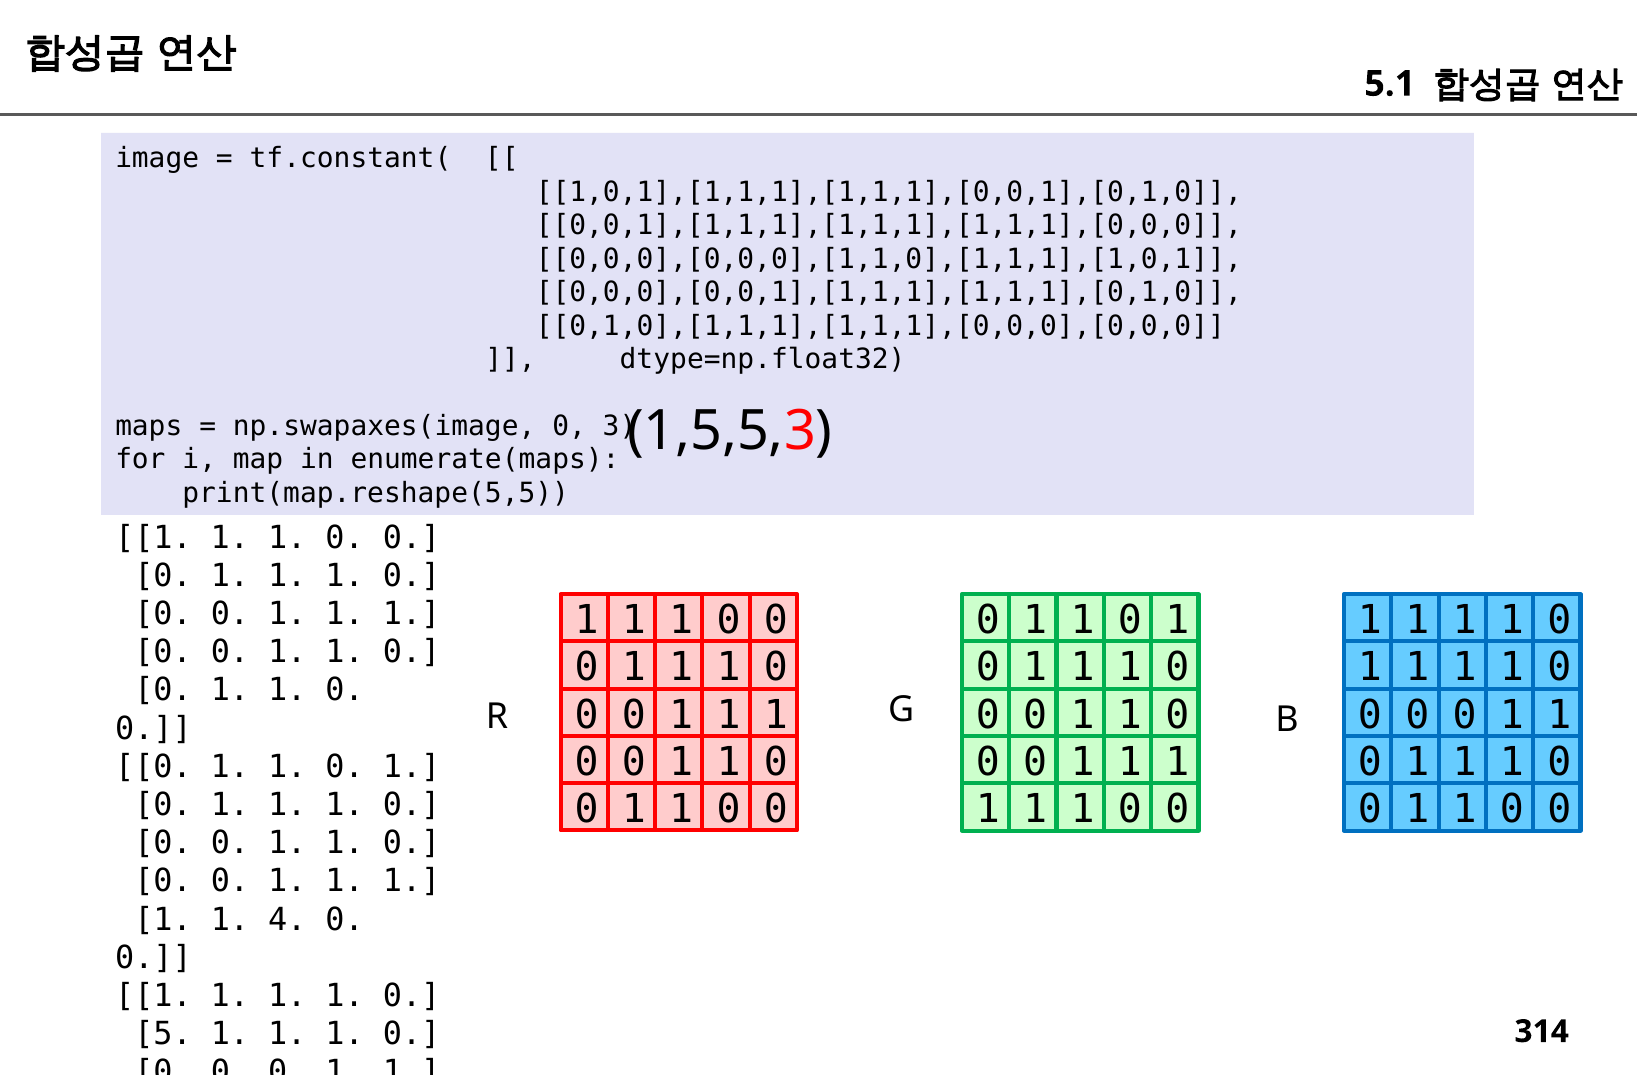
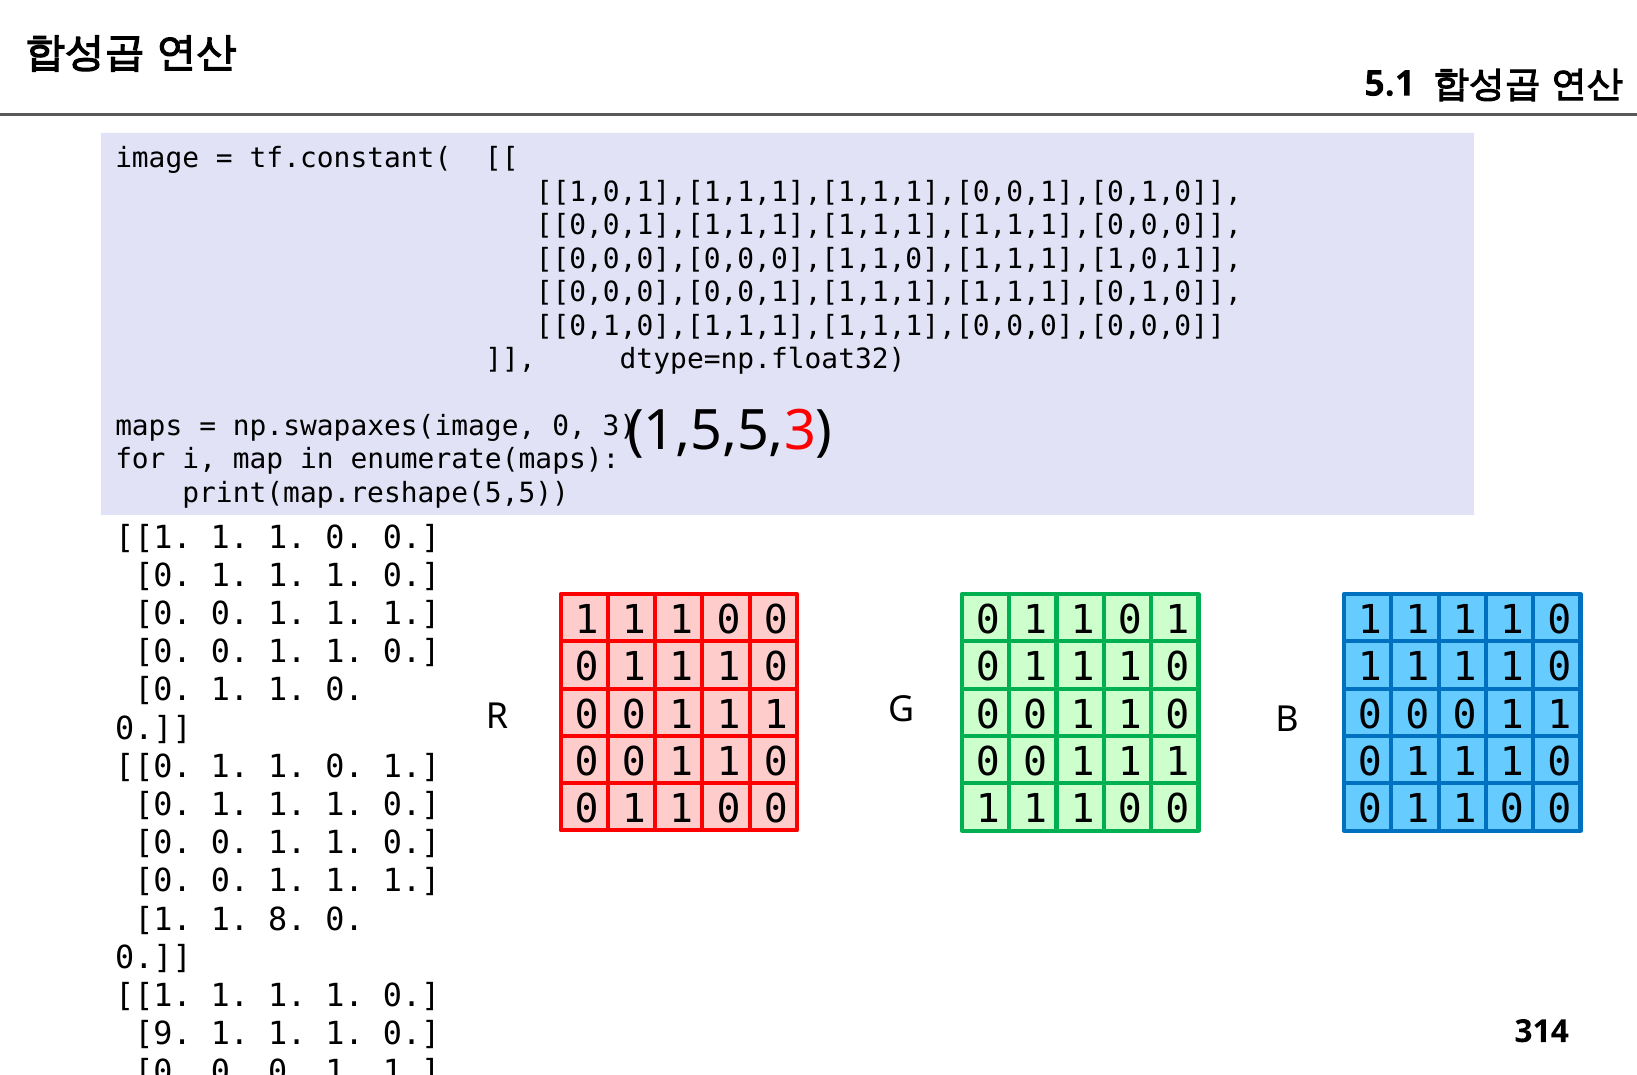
4: 4 -> 8
5: 5 -> 9
